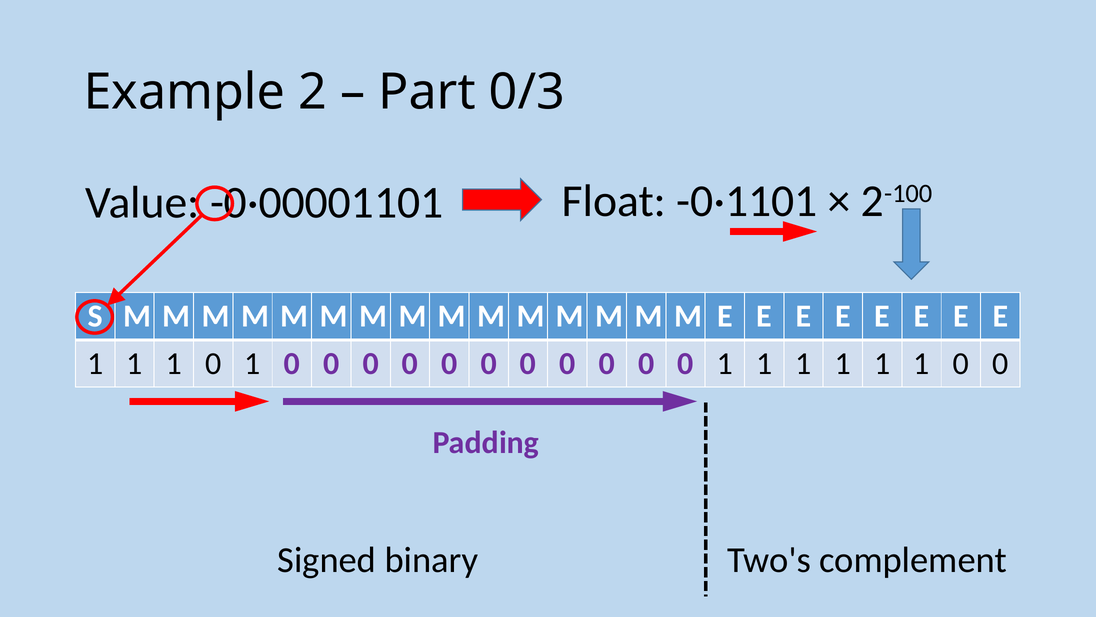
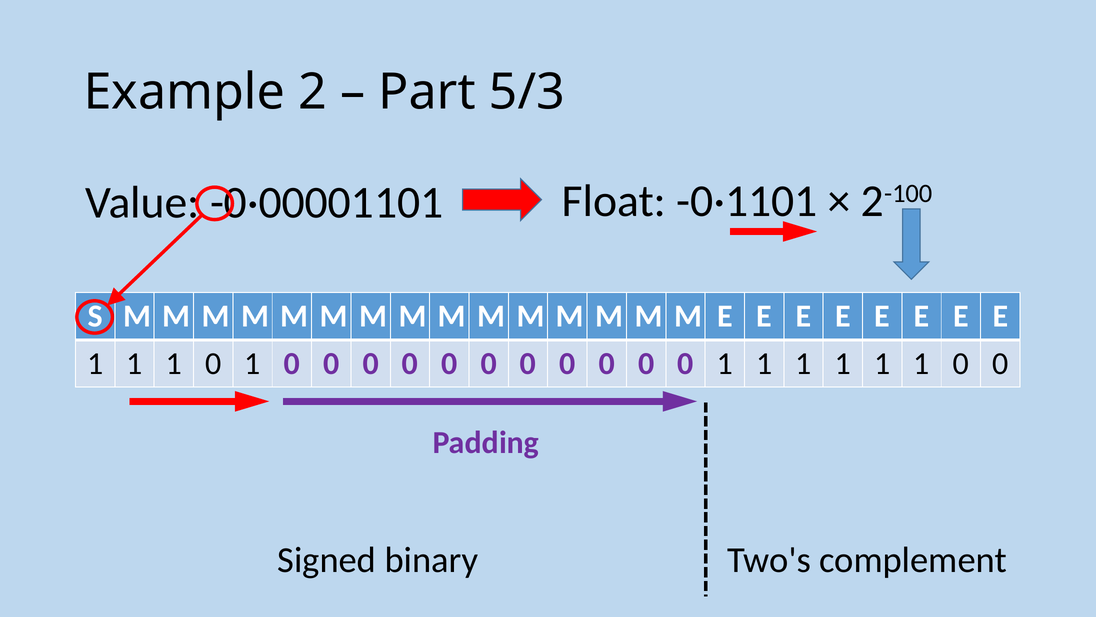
0/3: 0/3 -> 5/3
